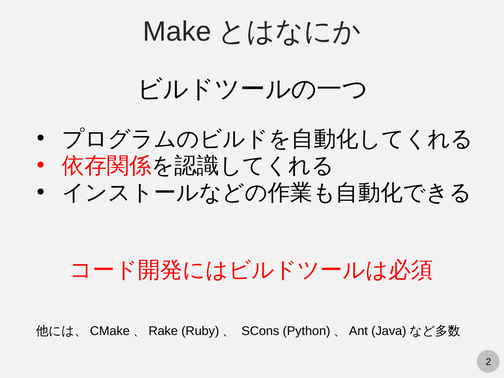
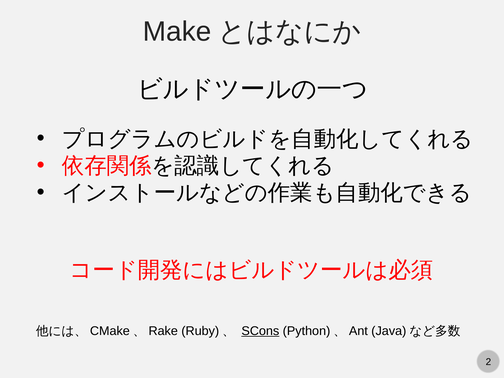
SCons underline: none -> present
